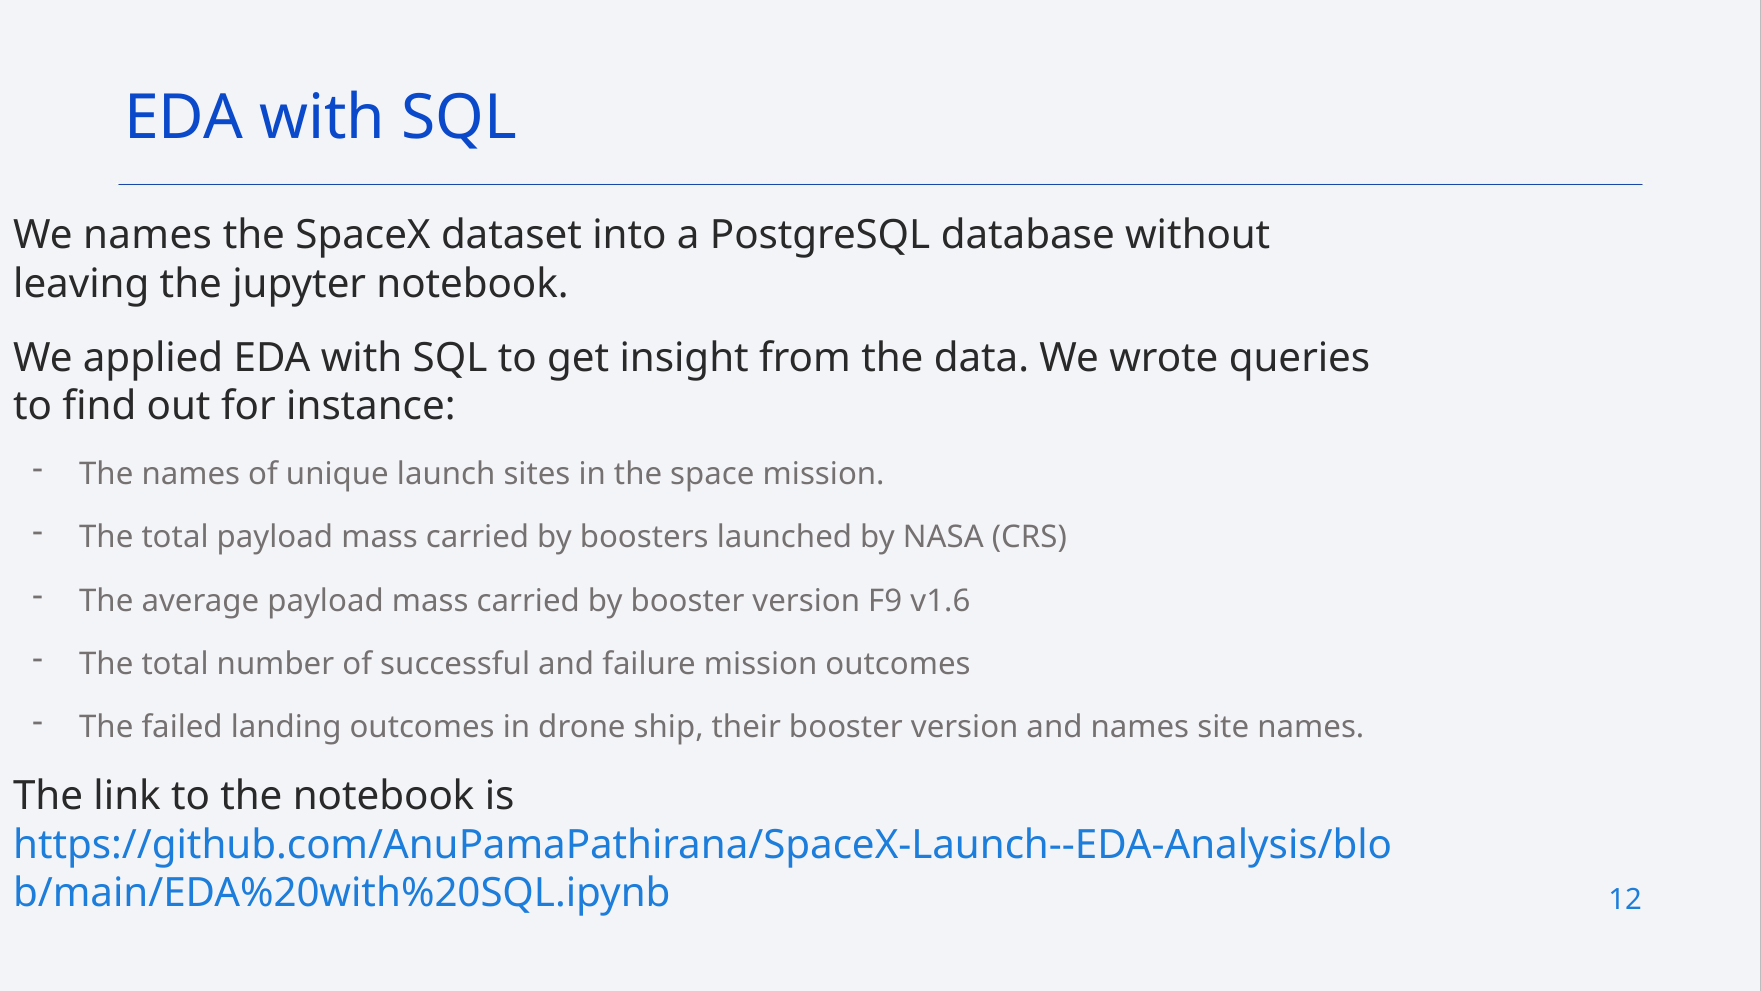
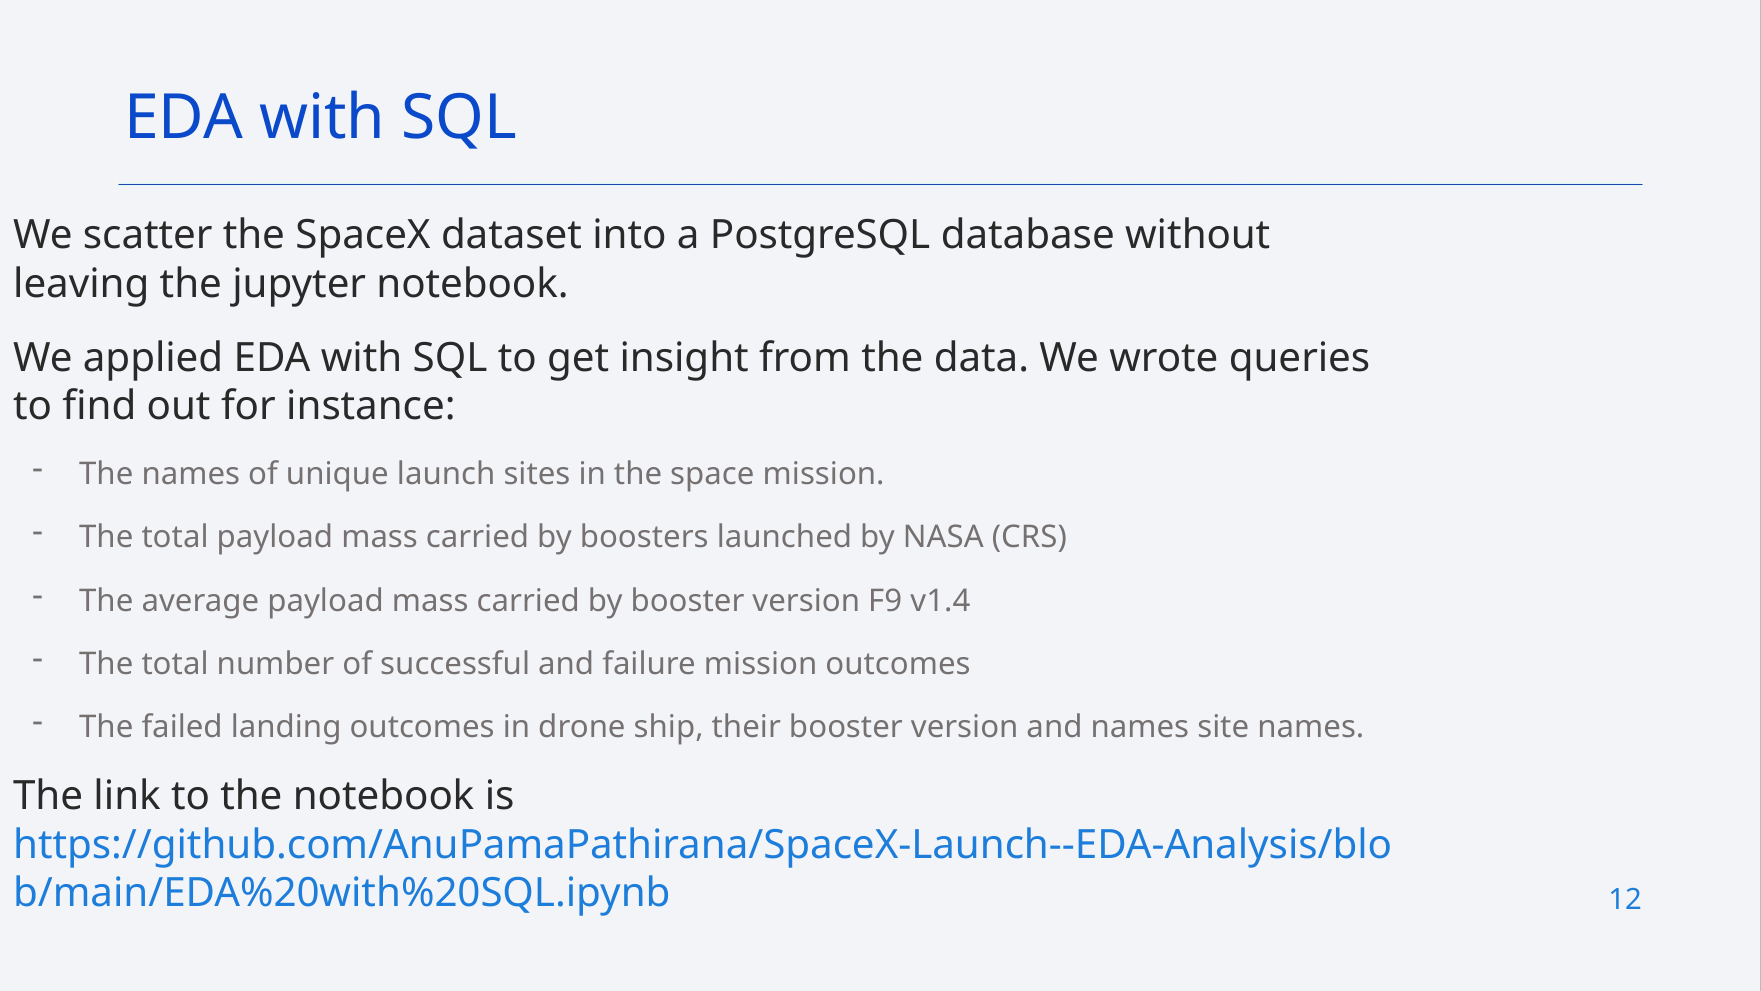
We names: names -> scatter
v1.6: v1.6 -> v1.4
